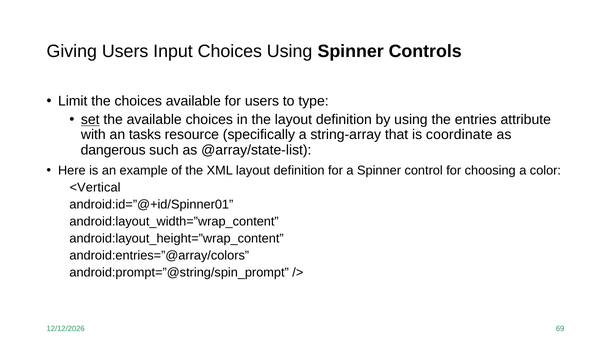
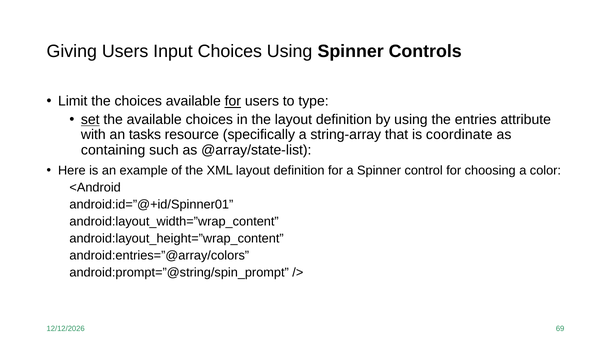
for at (233, 101) underline: none -> present
dangerous: dangerous -> containing
<Vertical: <Vertical -> <Android
